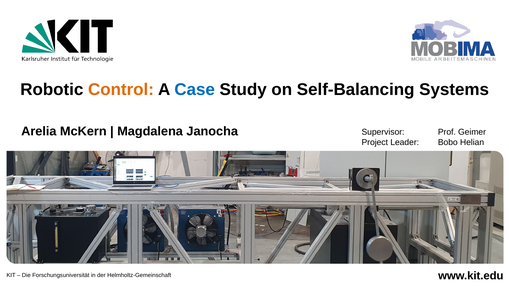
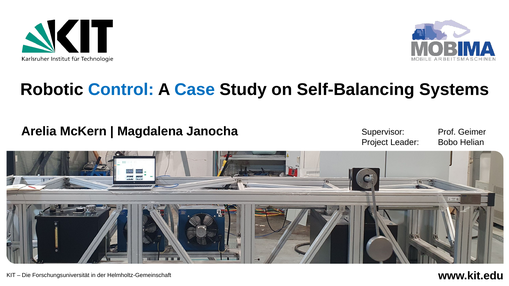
Control colour: orange -> blue
